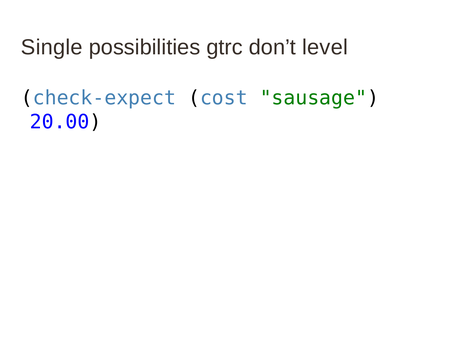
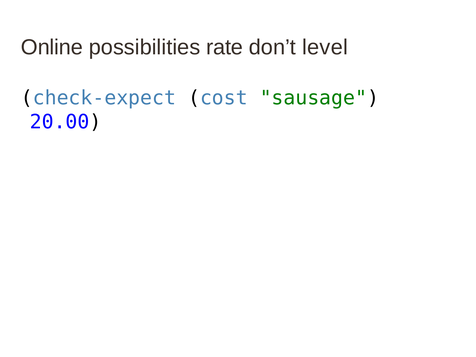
Single: Single -> Online
gtrc: gtrc -> rate
